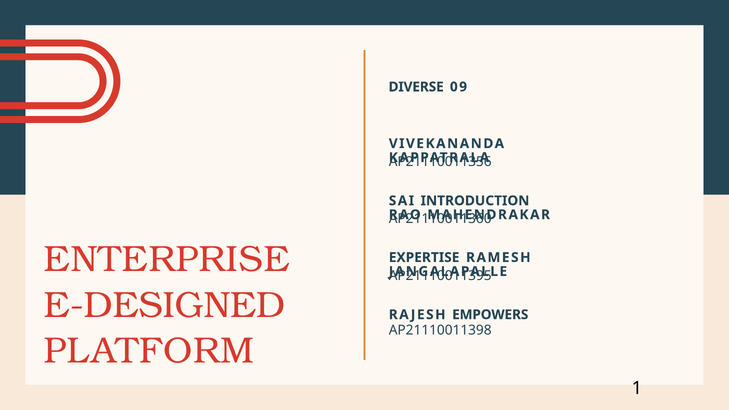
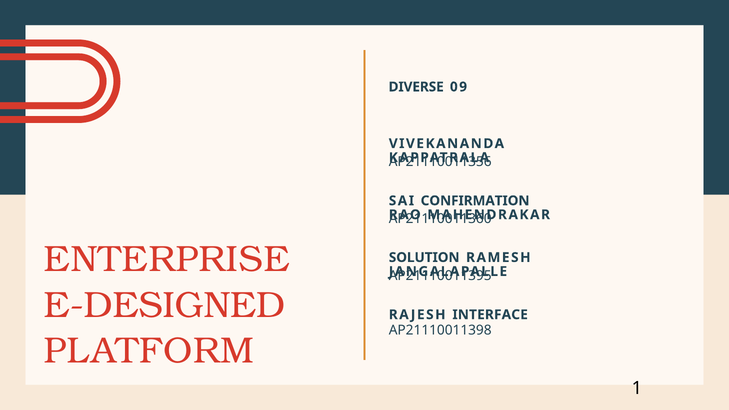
INTRODUCTION: INTRODUCTION -> CONFIRMATION
EXPERTISE: EXPERTISE -> SOLUTION
EMPOWERS: EMPOWERS -> INTERFACE
